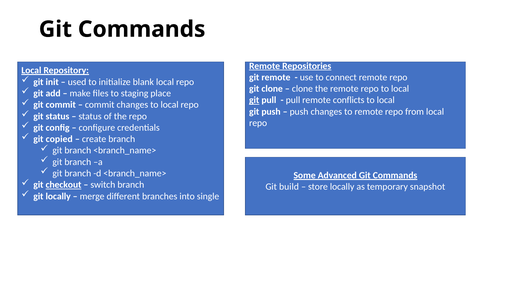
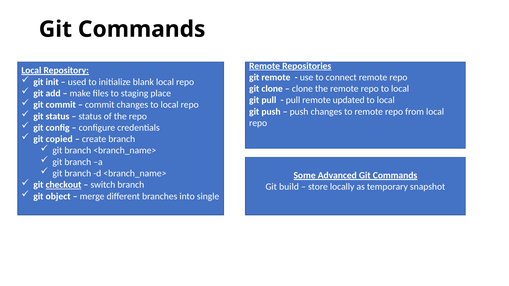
git at (254, 100) underline: present -> none
conflicts: conflicts -> updated
git locally: locally -> object
